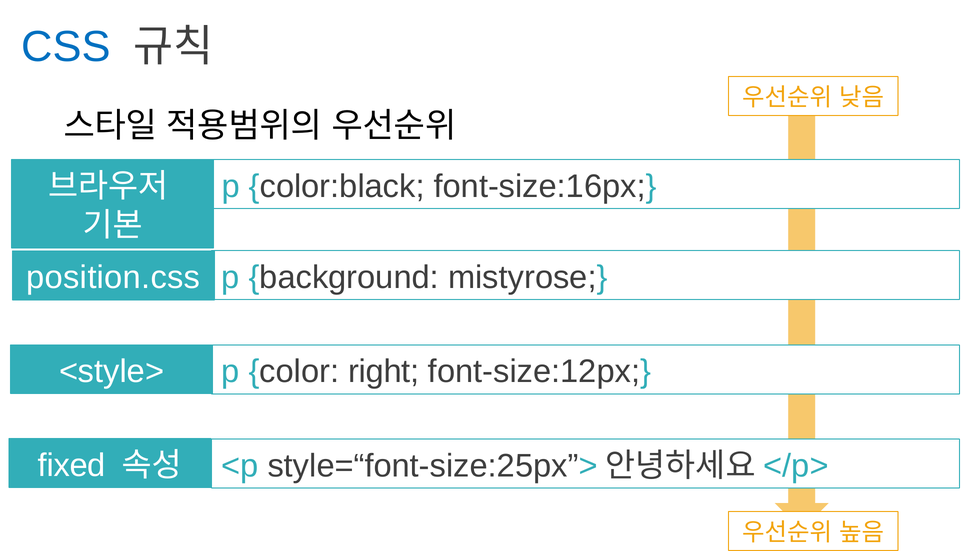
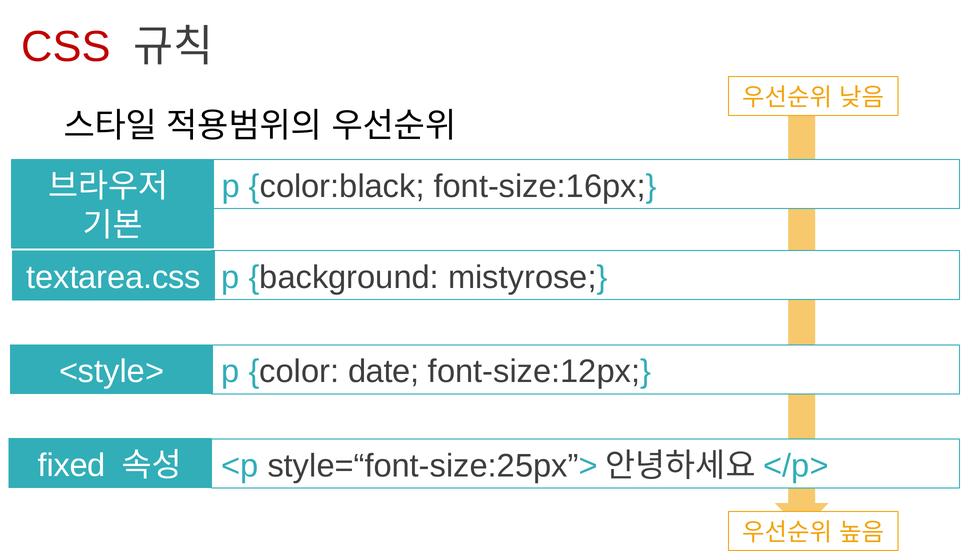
CSS colour: blue -> red
position.css: position.css -> textarea.css
right: right -> date
